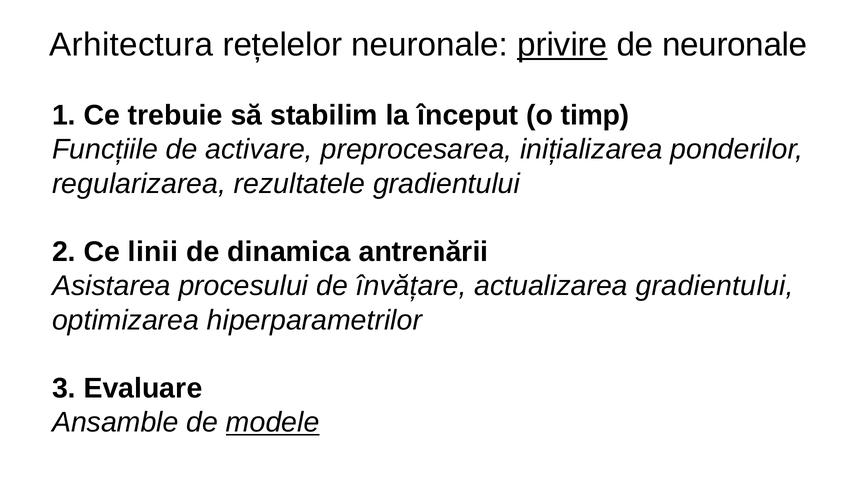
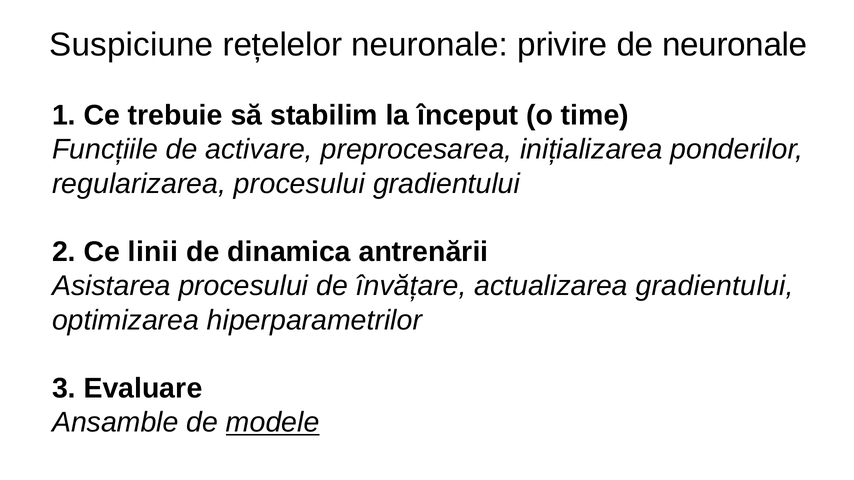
Arhitectura: Arhitectura -> Suspiciune
privire underline: present -> none
timp: timp -> time
regularizarea rezultatele: rezultatele -> procesului
